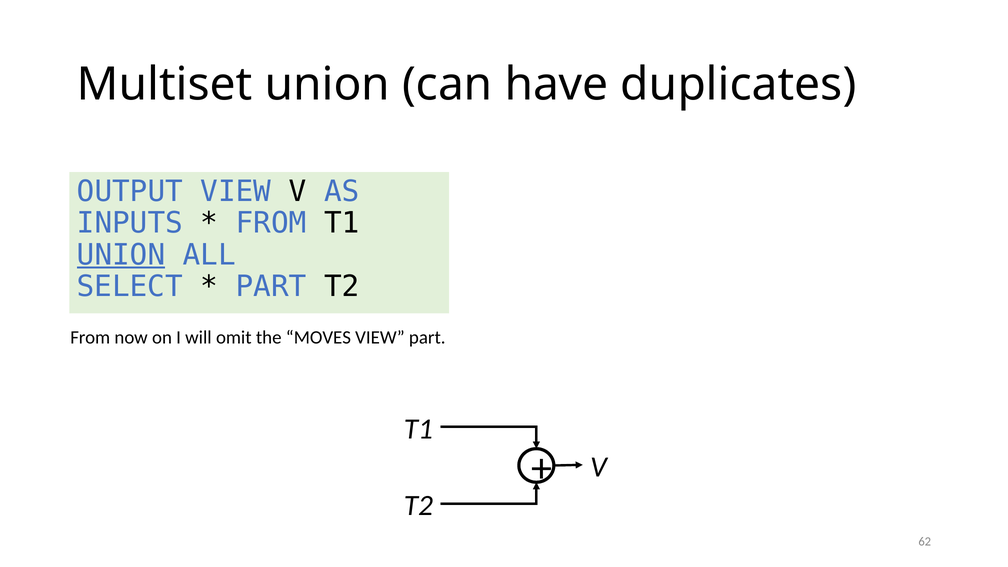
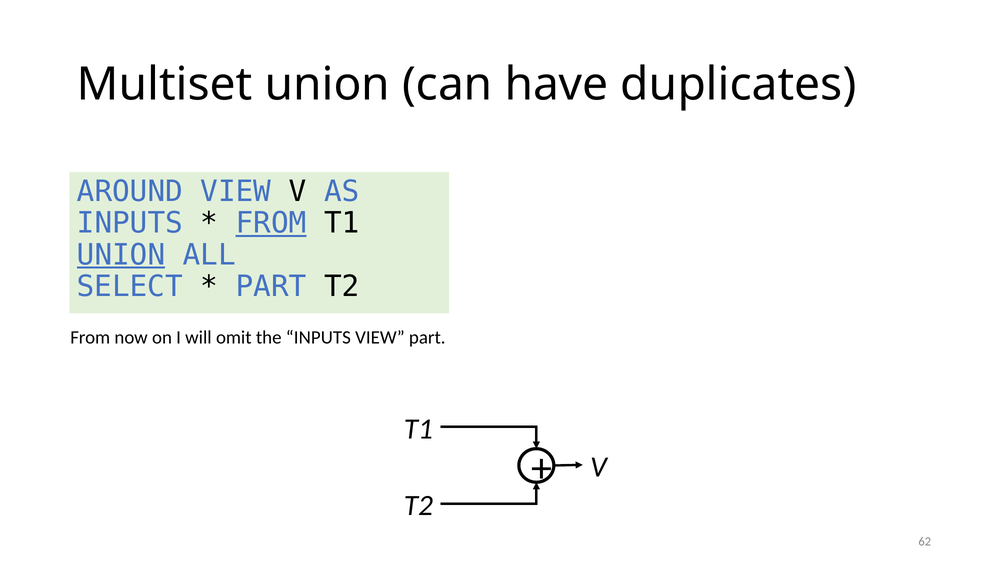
OUTPUT: OUTPUT -> AROUND
FROM at (271, 223) underline: none -> present
the MOVES: MOVES -> INPUTS
